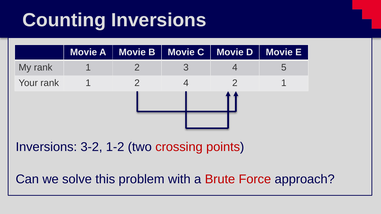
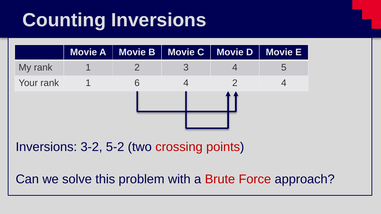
Your rank 1 2: 2 -> 6
2 1: 1 -> 4
1-2: 1-2 -> 5-2
